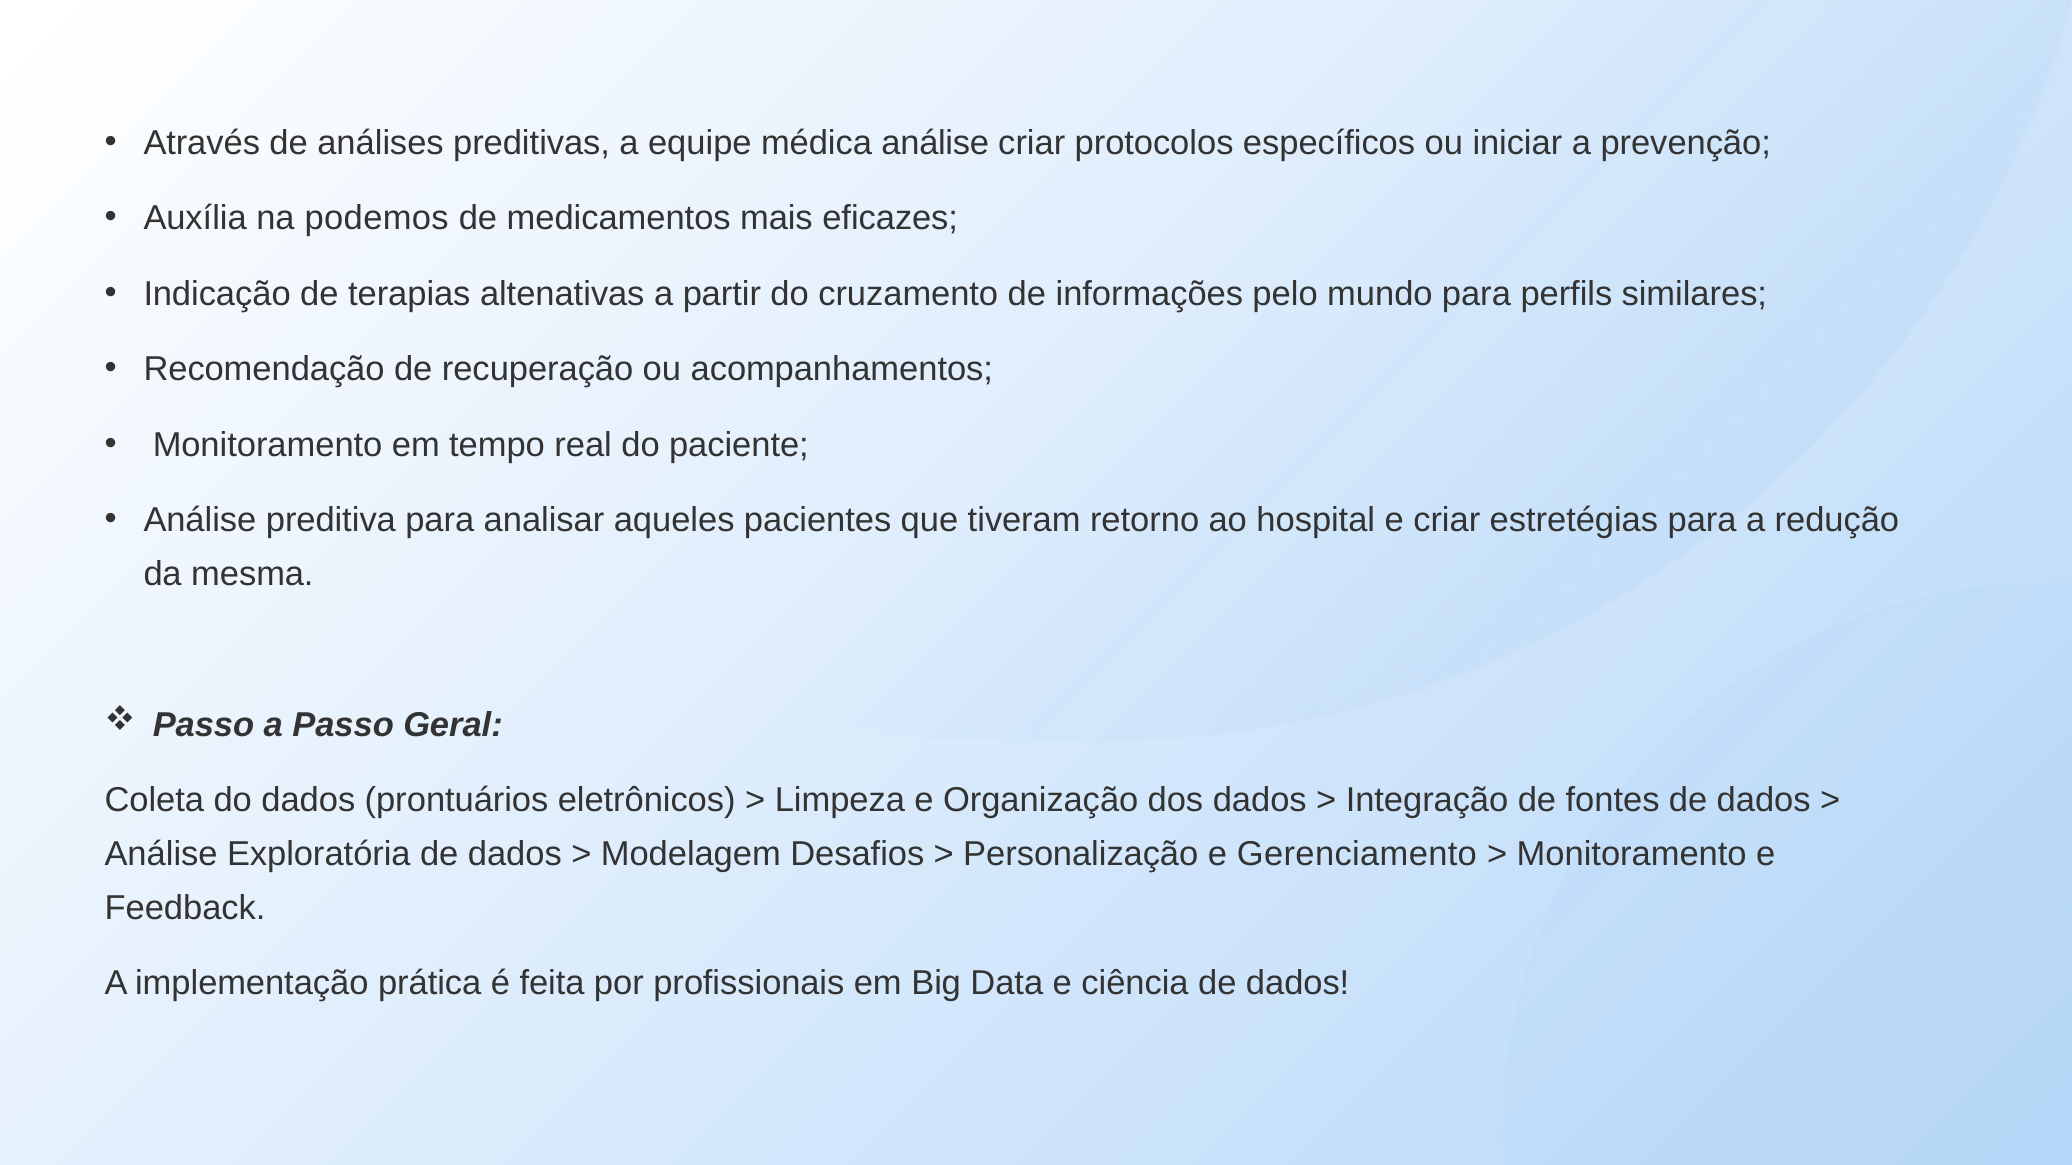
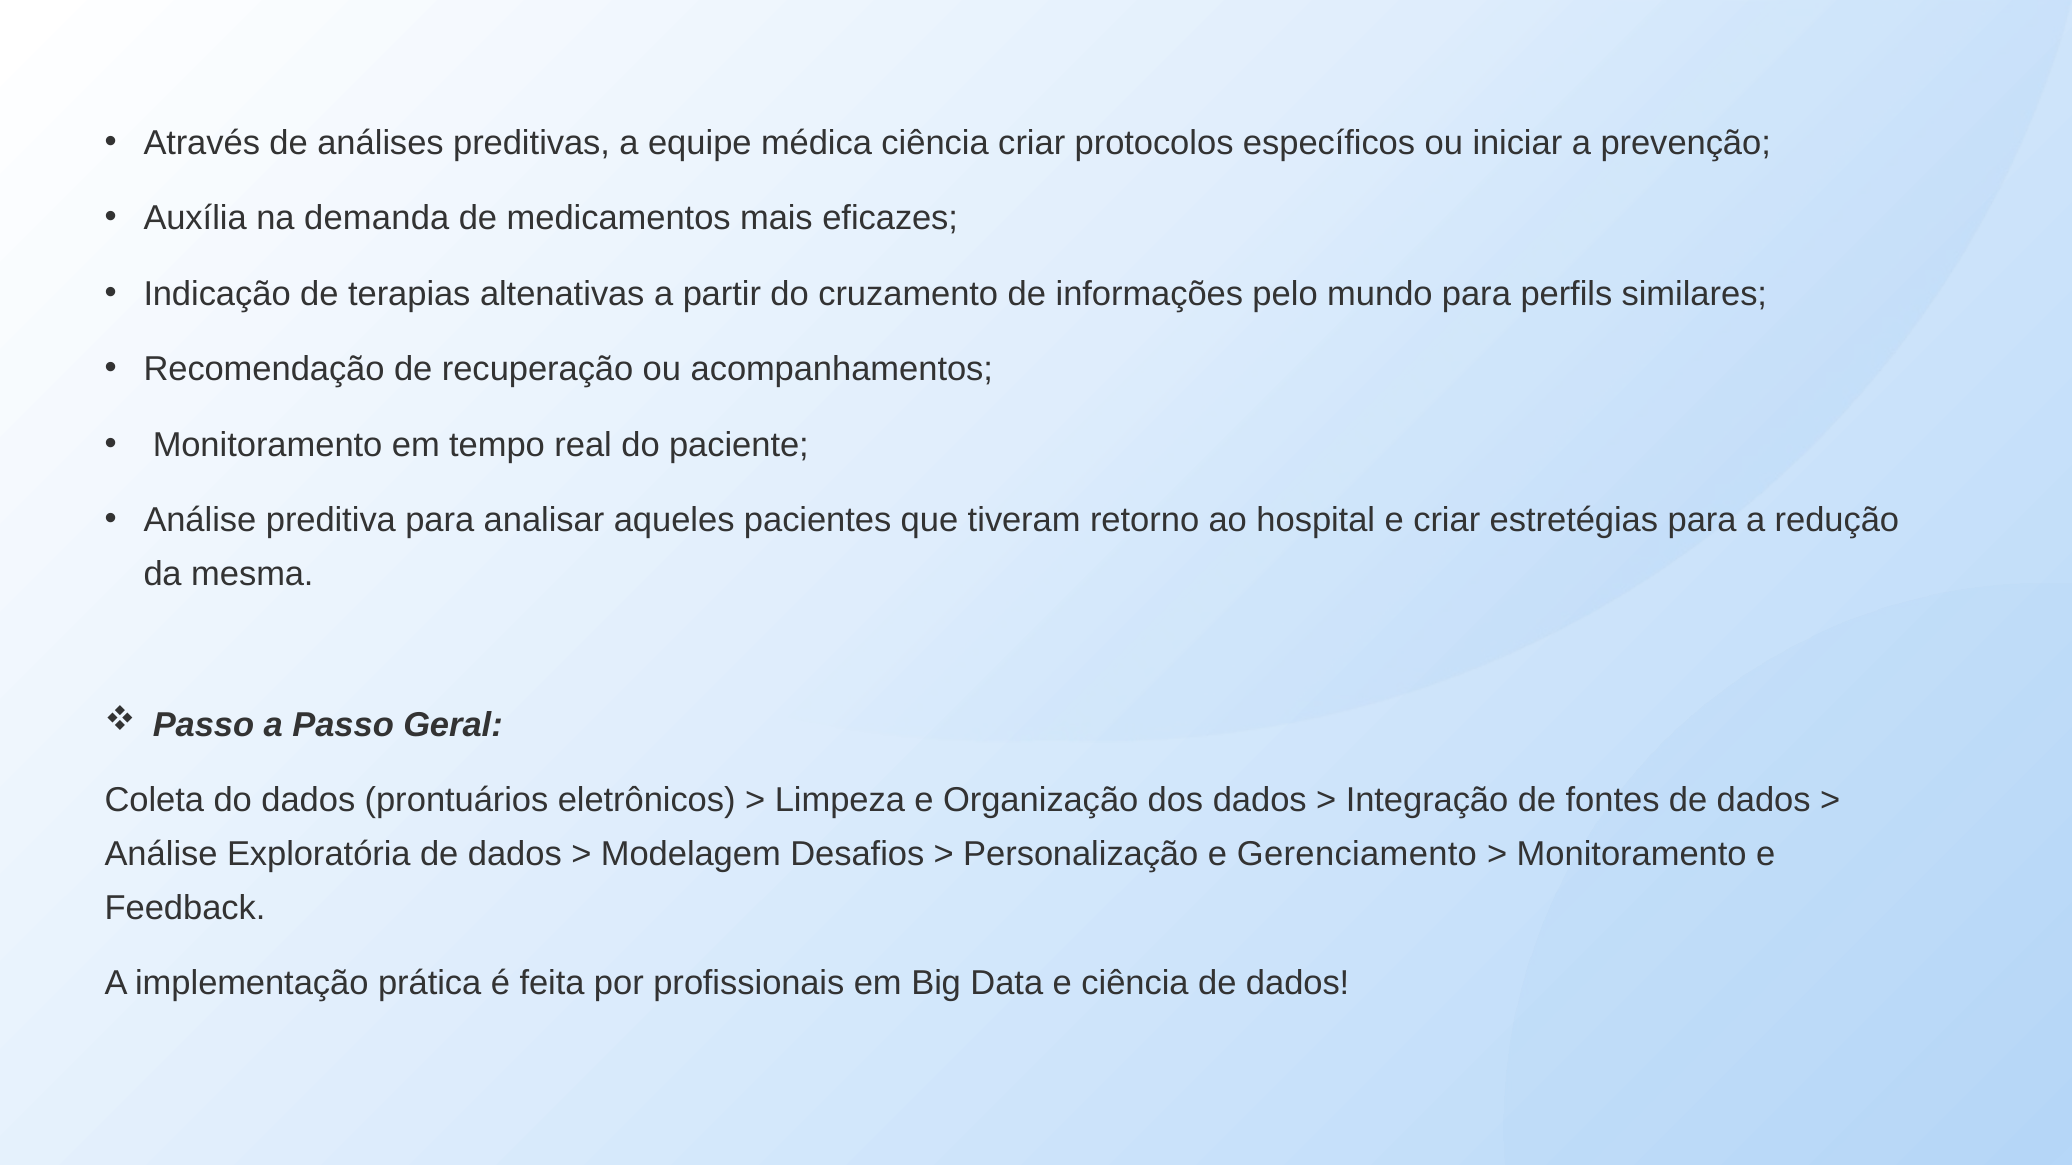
médica análise: análise -> ciência
podemos: podemos -> demanda
